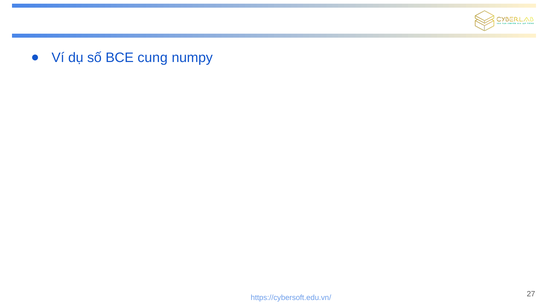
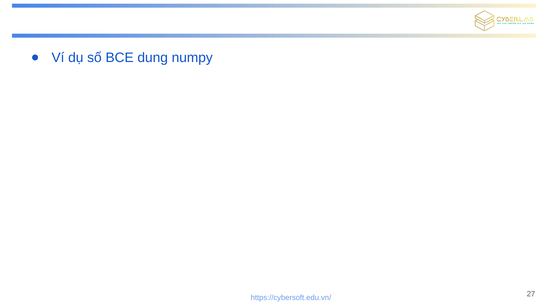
cung: cung -> dung
